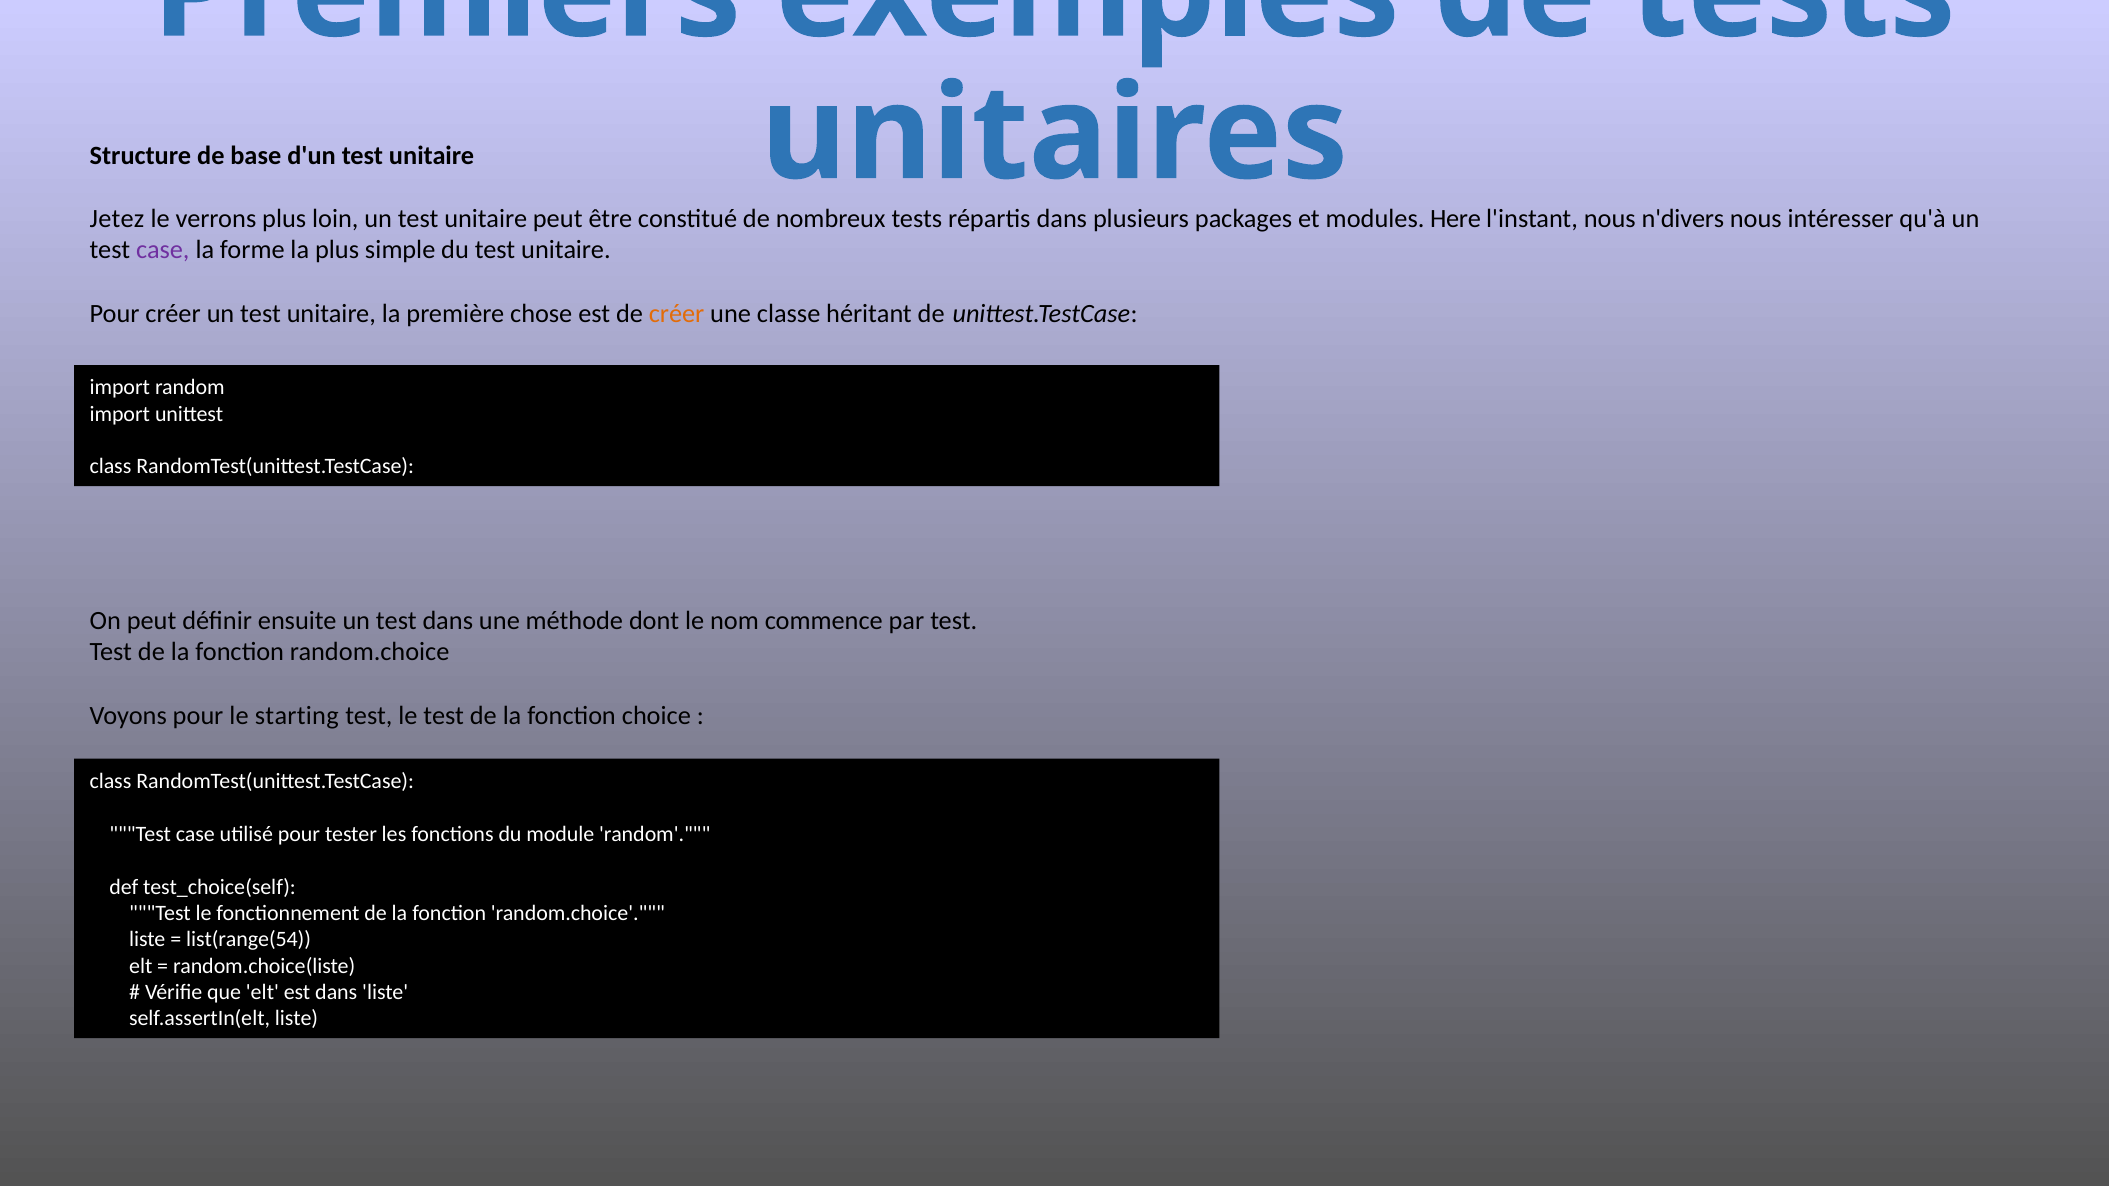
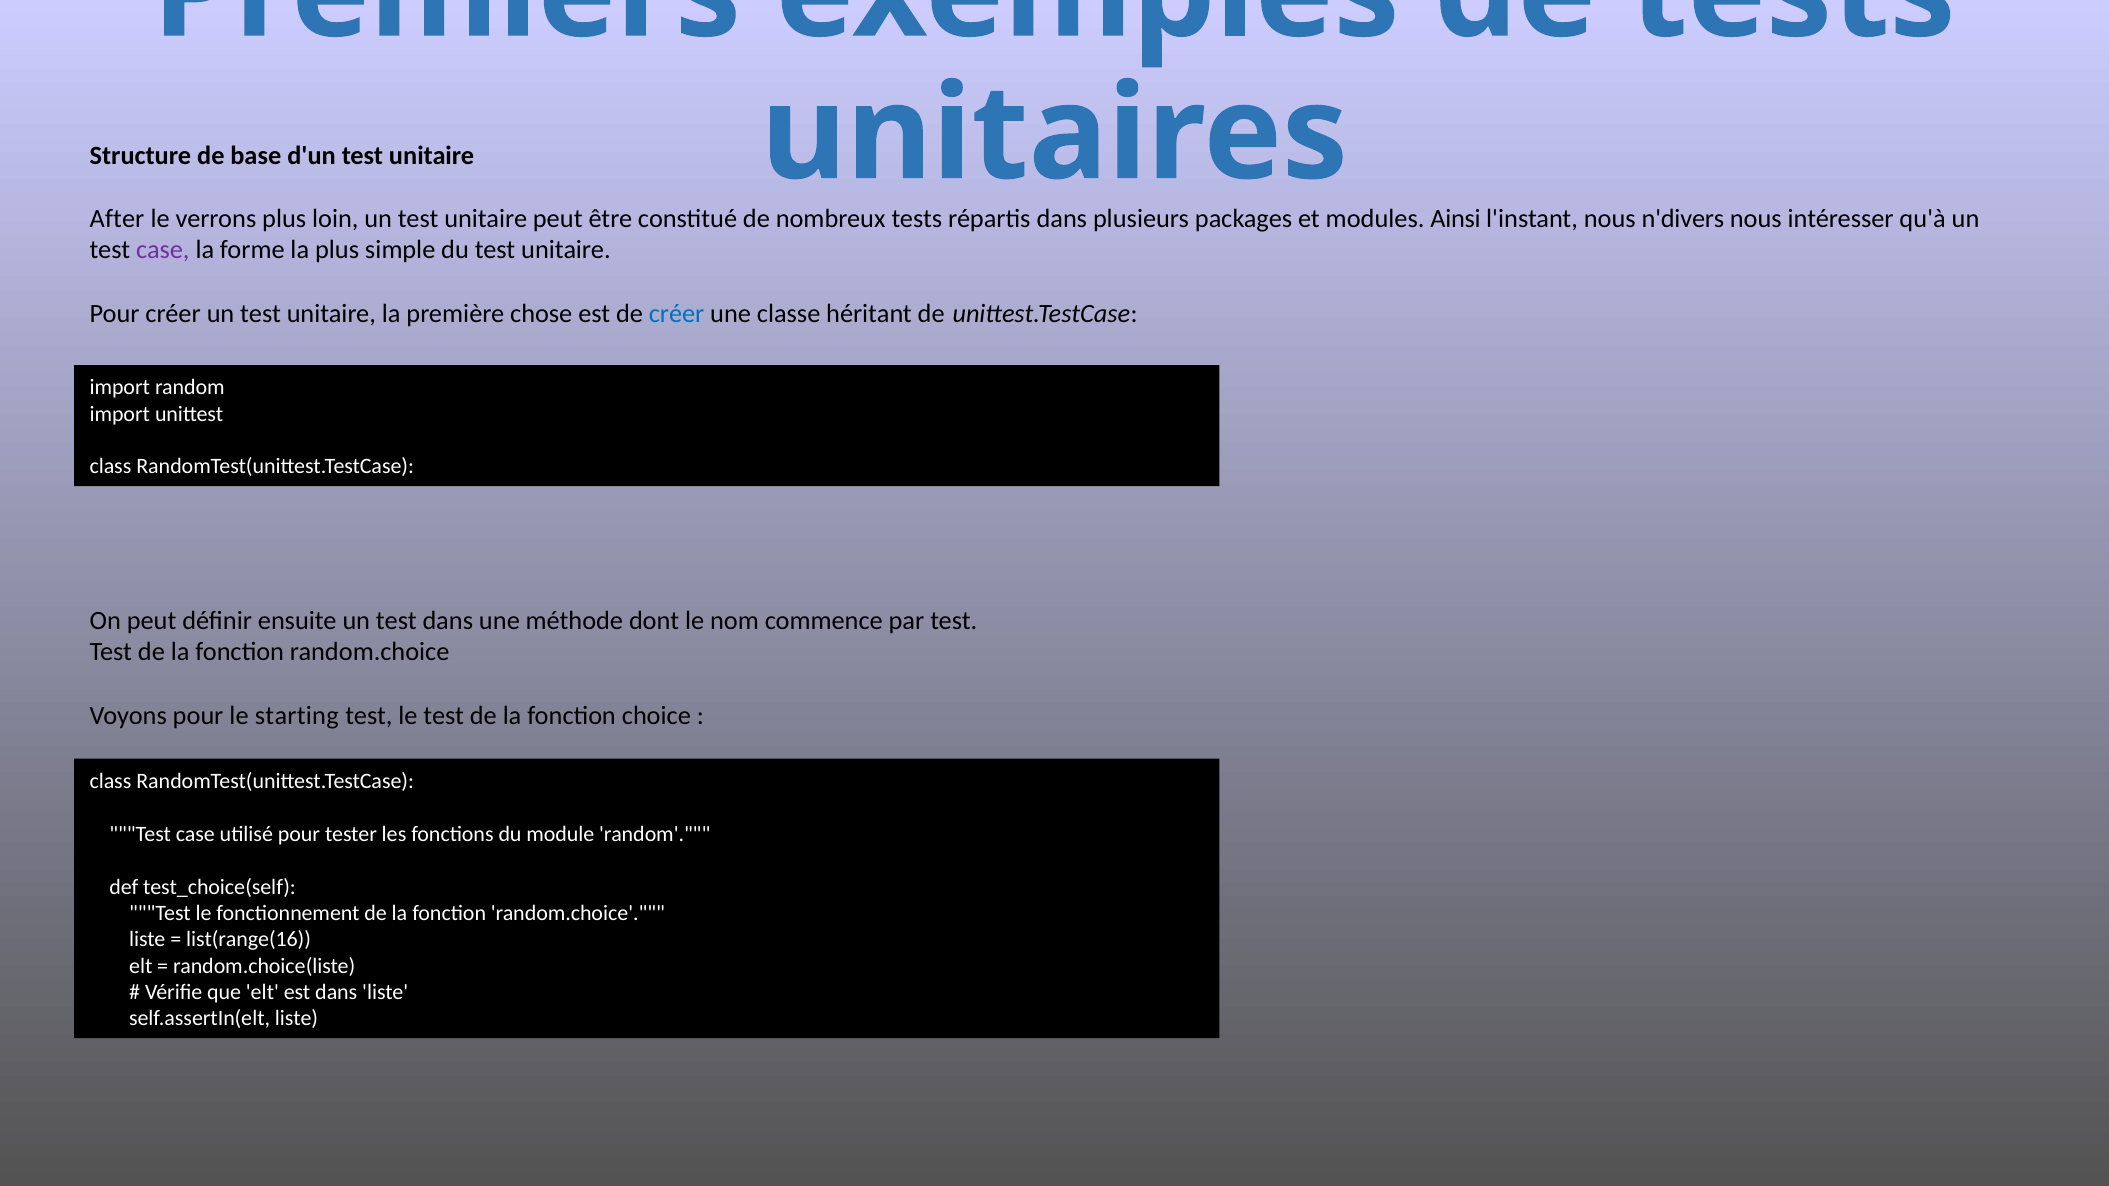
Jetez: Jetez -> After
Here: Here -> Ainsi
créer at (677, 314) colour: orange -> blue
list(range(54: list(range(54 -> list(range(16
